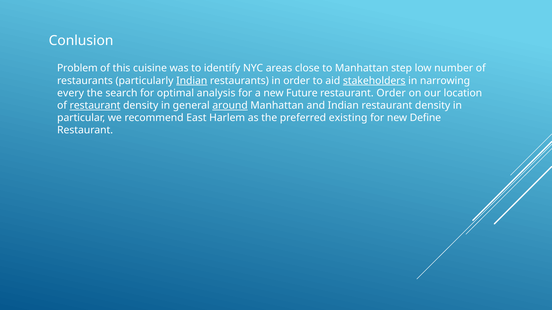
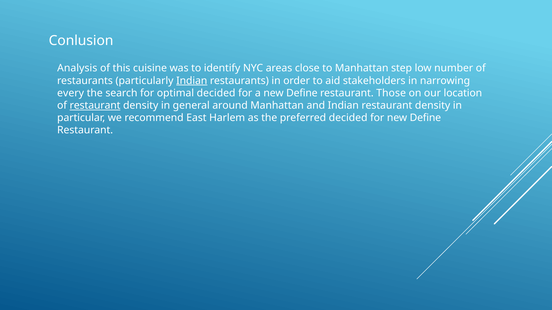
Problem: Problem -> Analysis
stakeholders underline: present -> none
optimal analysis: analysis -> decided
a new Future: Future -> Define
restaurant Order: Order -> Those
around underline: present -> none
preferred existing: existing -> decided
